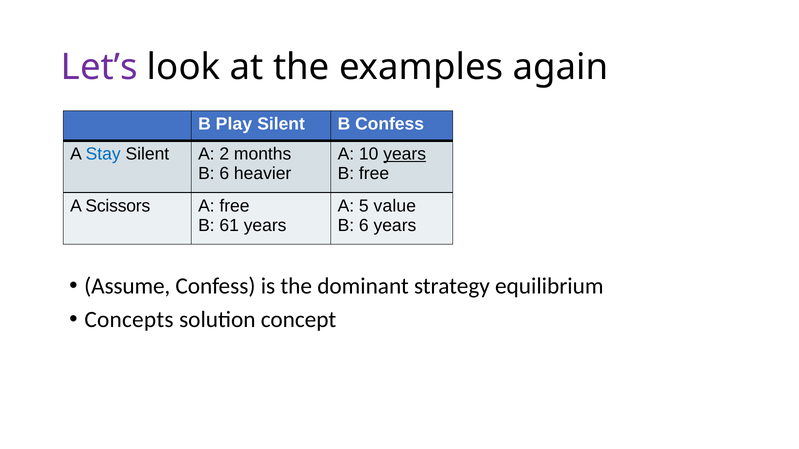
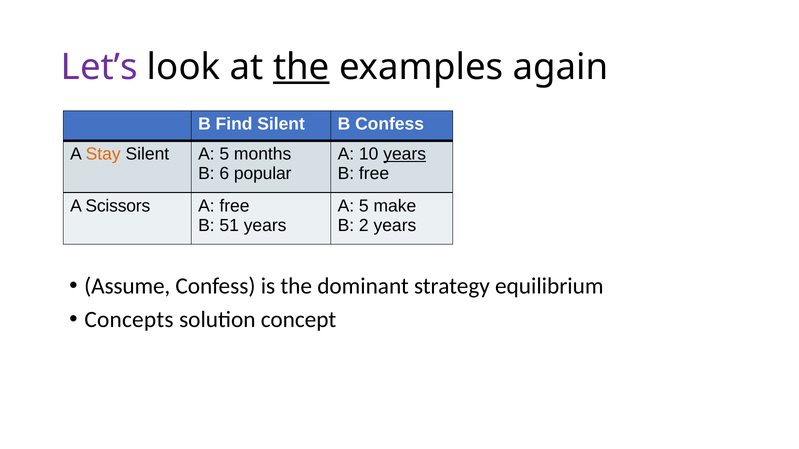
the at (301, 67) underline: none -> present
Play: Play -> Find
Stay colour: blue -> orange
Silent A 2: 2 -> 5
heavier: heavier -> popular
value: value -> make
61: 61 -> 51
6 at (364, 226): 6 -> 2
